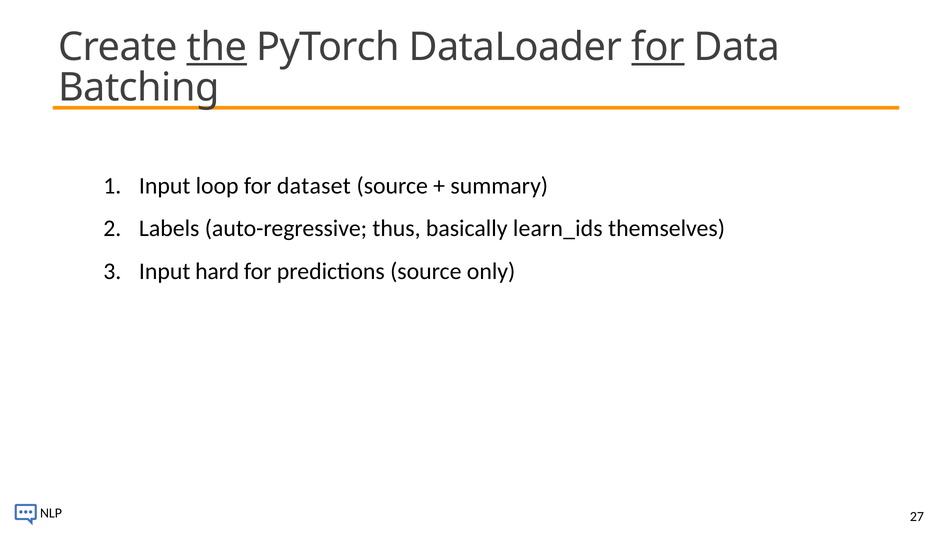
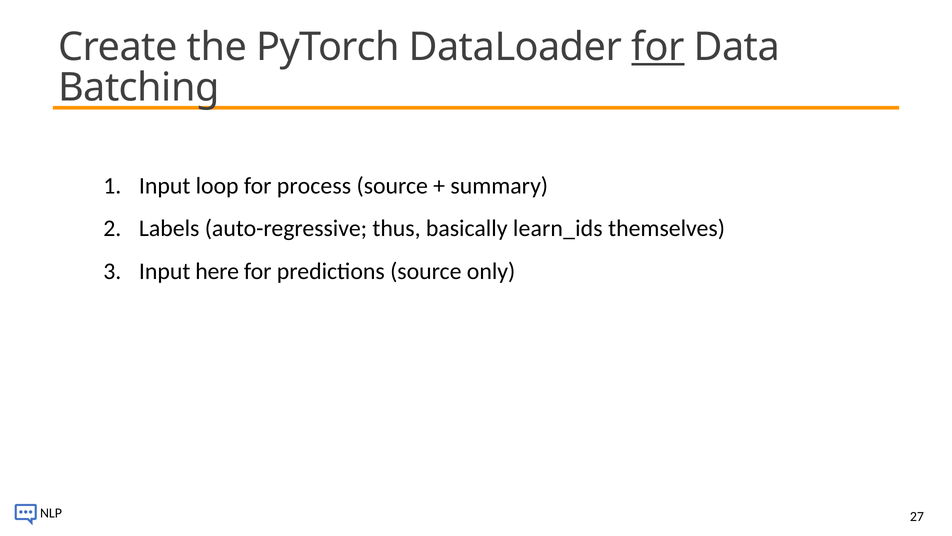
the underline: present -> none
dataset: dataset -> process
hard: hard -> here
